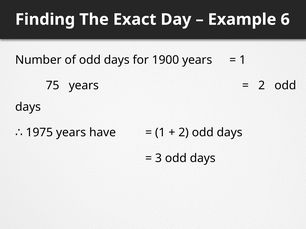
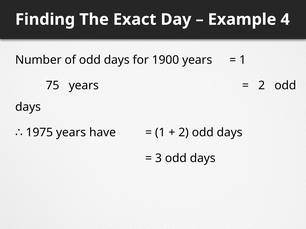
6: 6 -> 4
